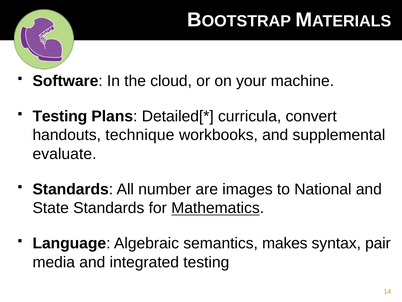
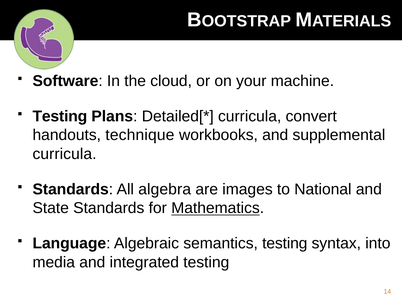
evaluate at (65, 154): evaluate -> curricula
number: number -> algebra
semantics makes: makes -> testing
pair: pair -> into
